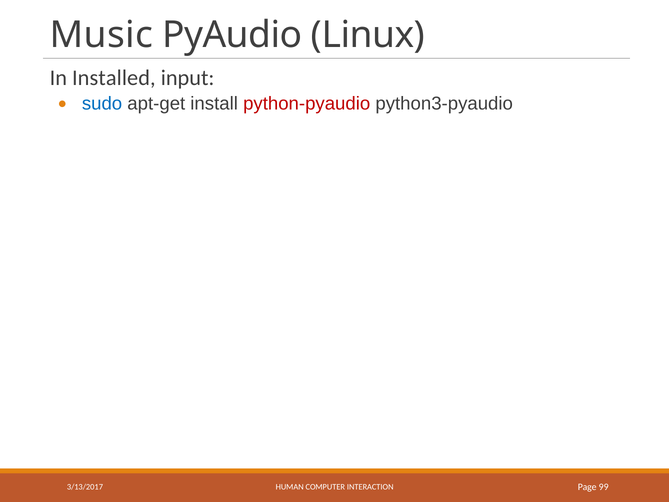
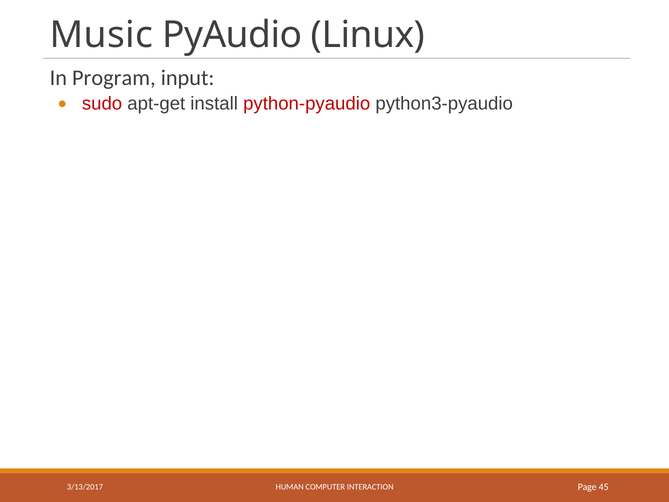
Installed: Installed -> Program
sudo colour: blue -> red
99: 99 -> 45
